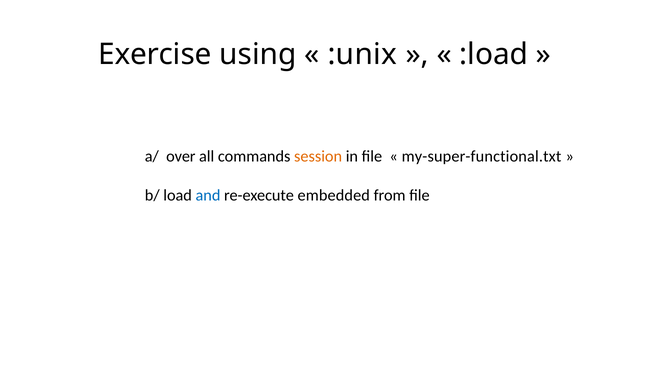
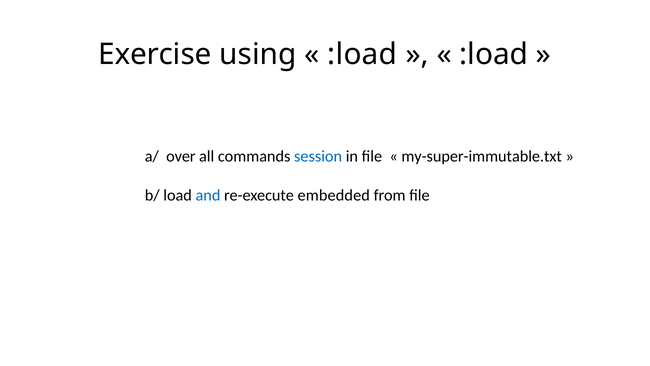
:unix at (362, 55): :unix -> :load
session colour: orange -> blue
my-super-functional.txt: my-super-functional.txt -> my-super-immutable.txt
